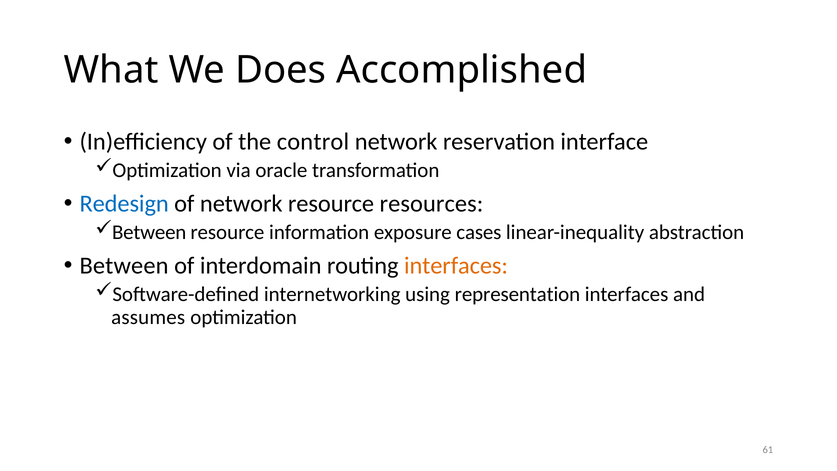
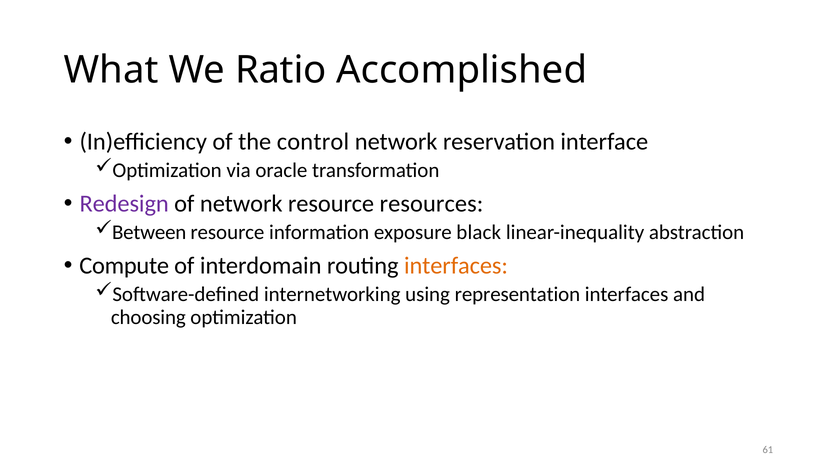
Does: Does -> Ratio
Redesign colour: blue -> purple
cases: cases -> black
Between at (124, 266): Between -> Compute
assumes: assumes -> choosing
